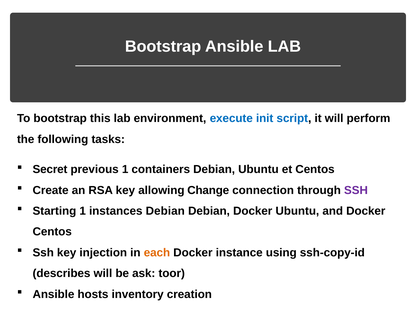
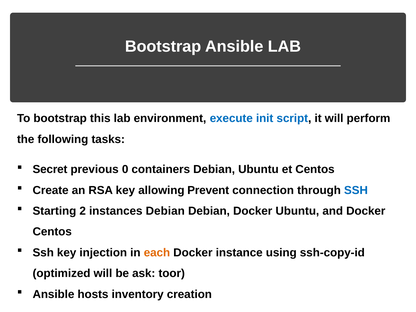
previous 1: 1 -> 0
Change: Change -> Prevent
SSH at (356, 190) colour: purple -> blue
Starting 1: 1 -> 2
describes: describes -> optimized
